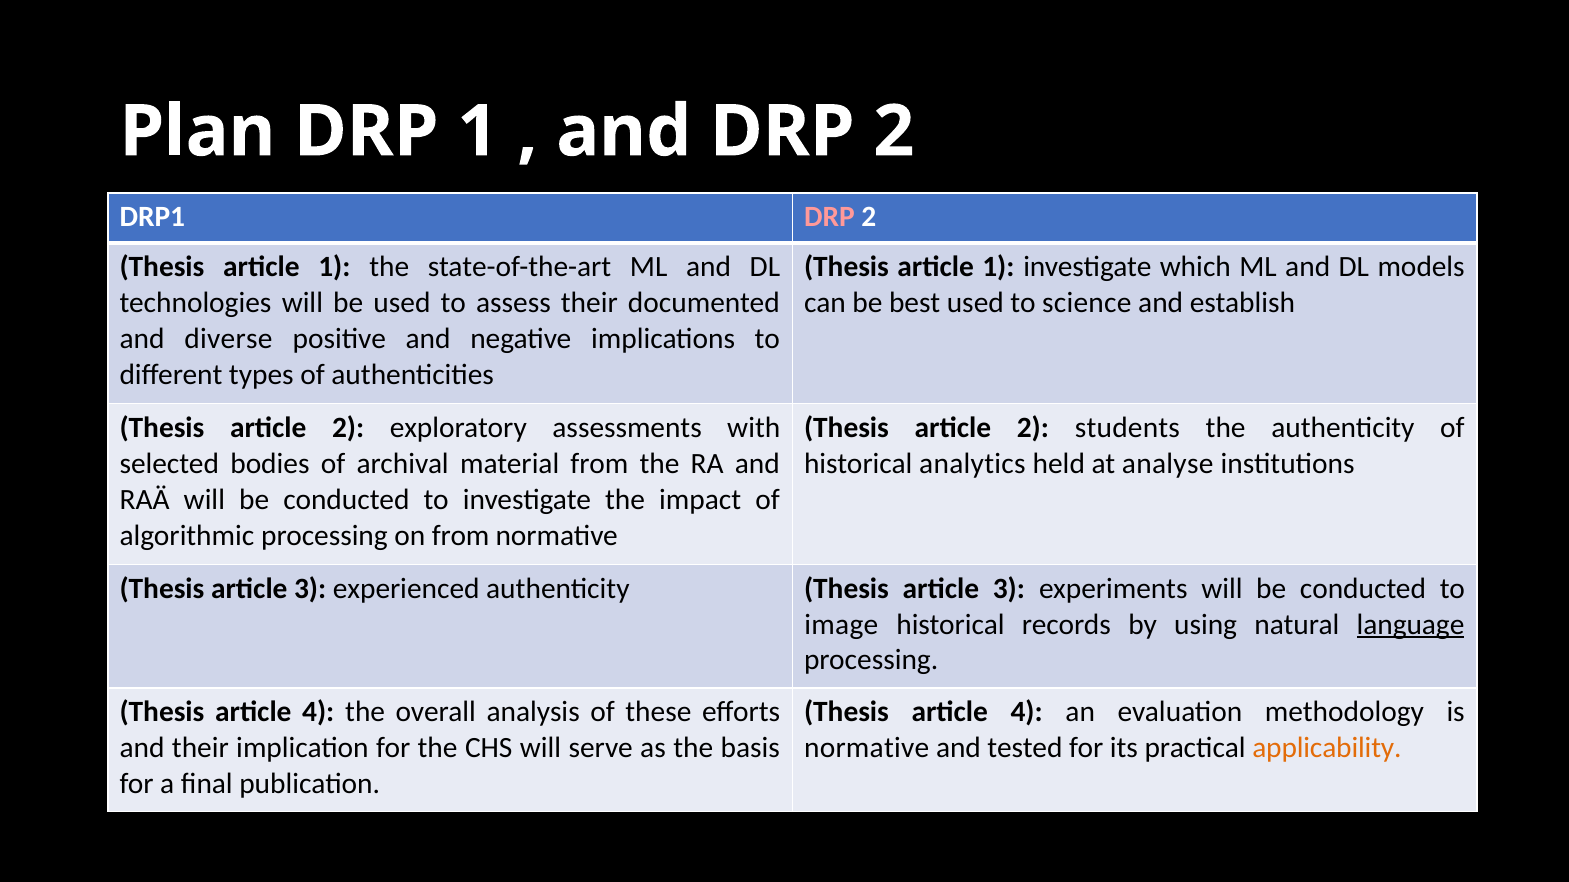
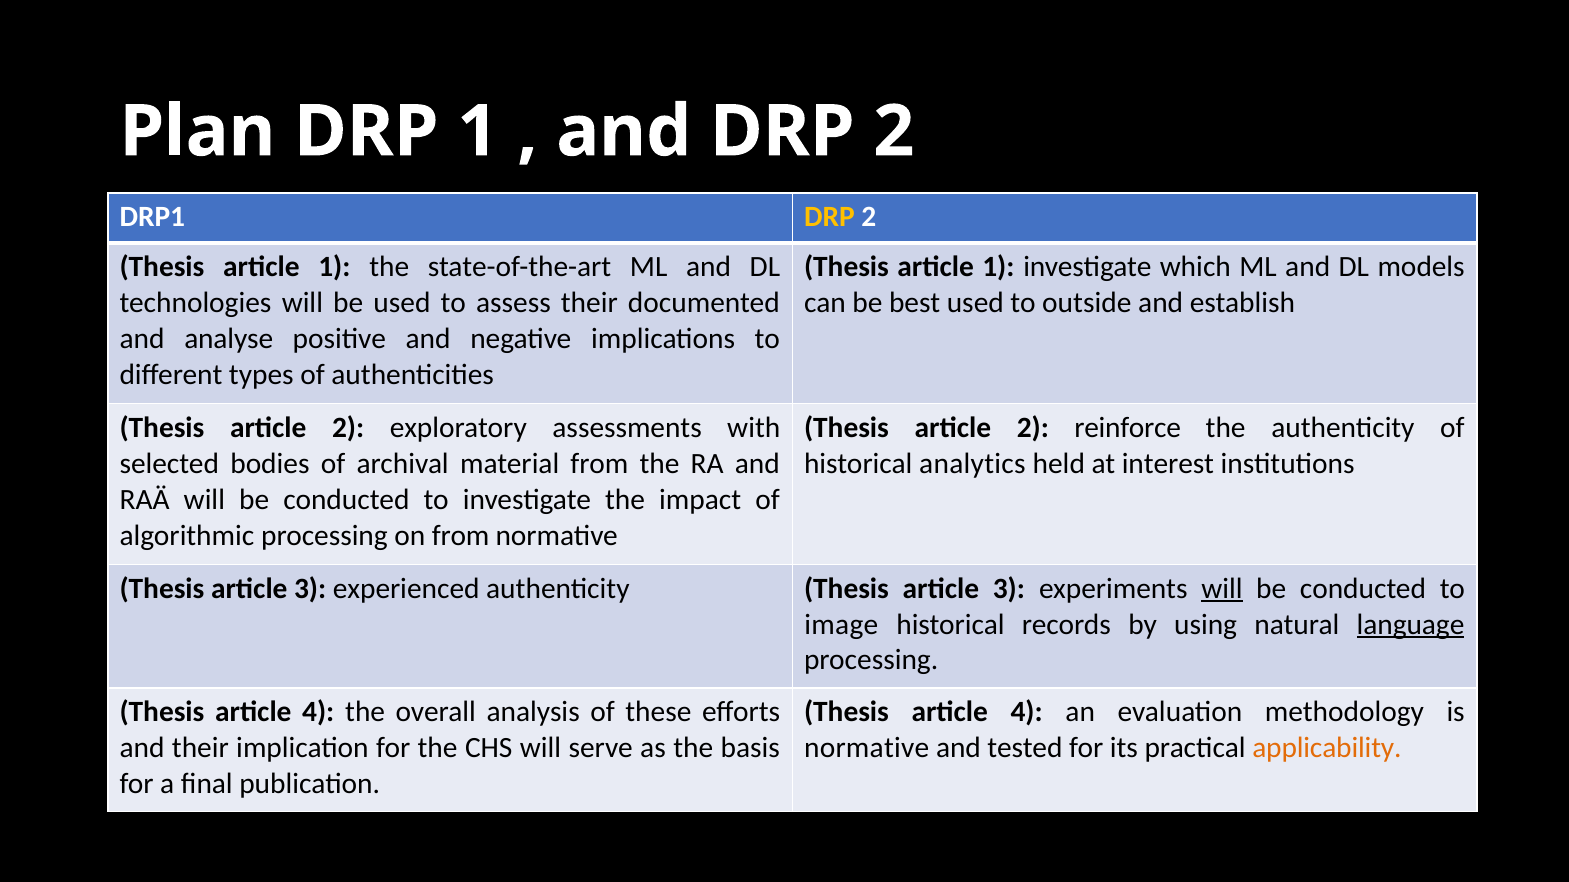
DRP at (829, 217) colour: pink -> yellow
science: science -> outside
diverse: diverse -> analyse
students: students -> reinforce
analyse: analyse -> interest
will at (1222, 589) underline: none -> present
